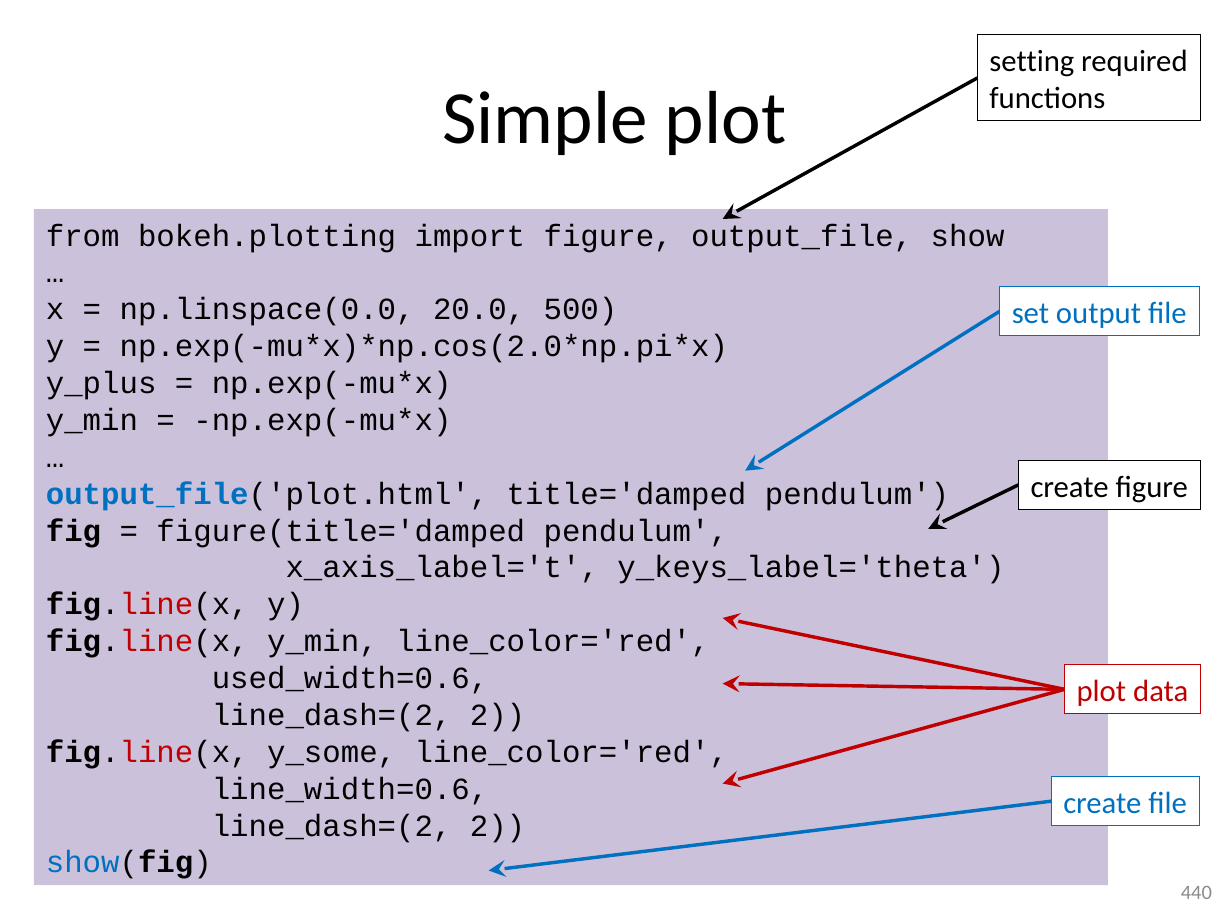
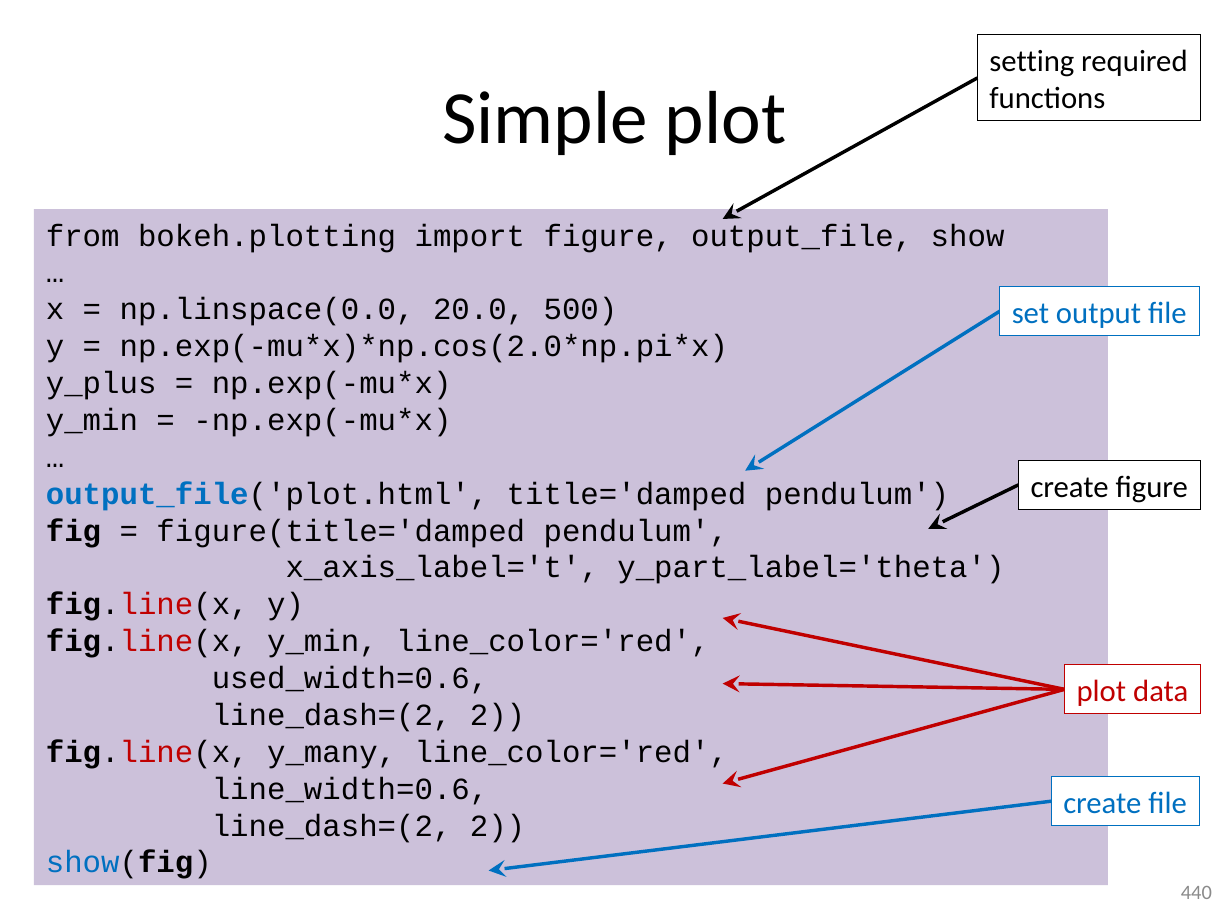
y_keys_label='theta: y_keys_label='theta -> y_part_label='theta
y_some: y_some -> y_many
